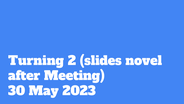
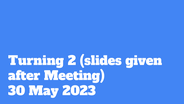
novel: novel -> given
